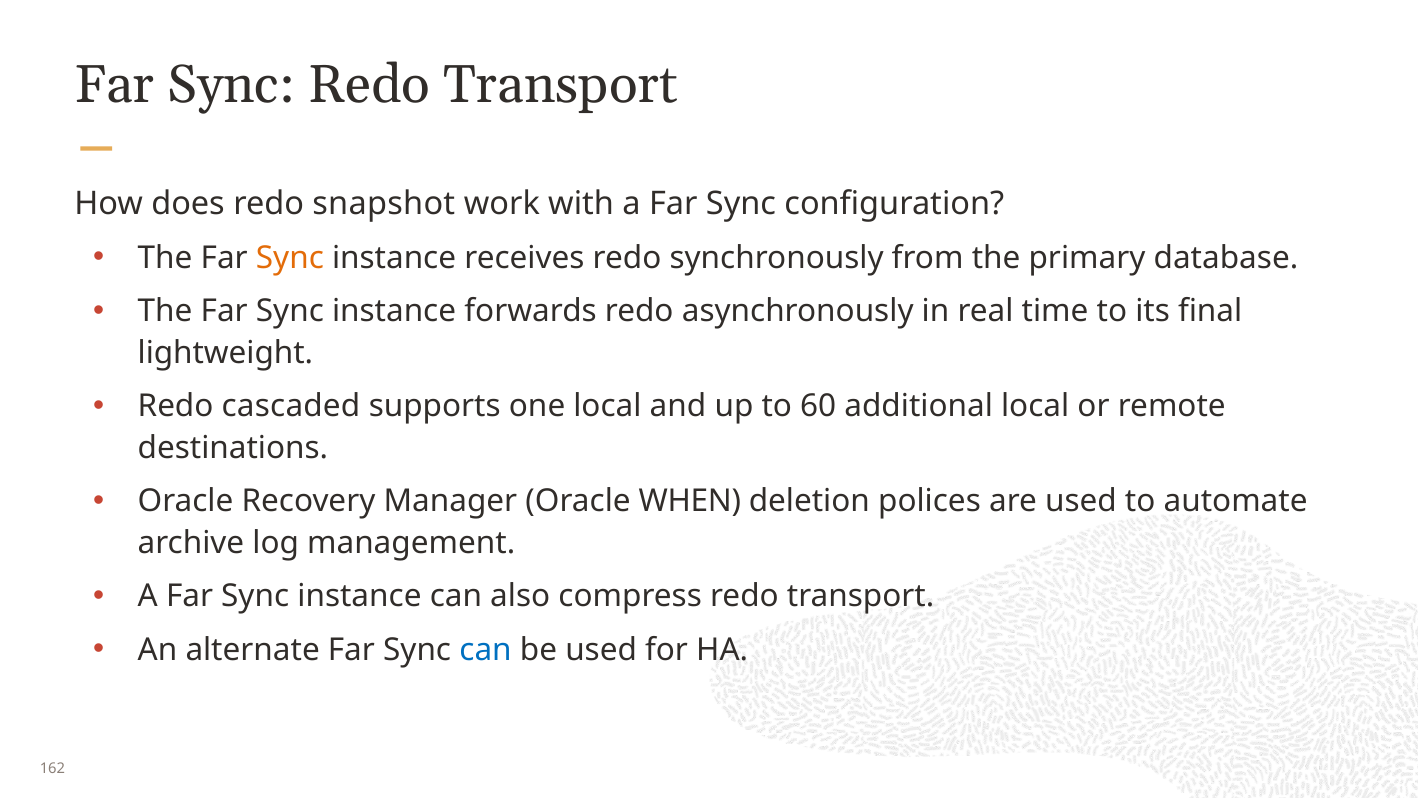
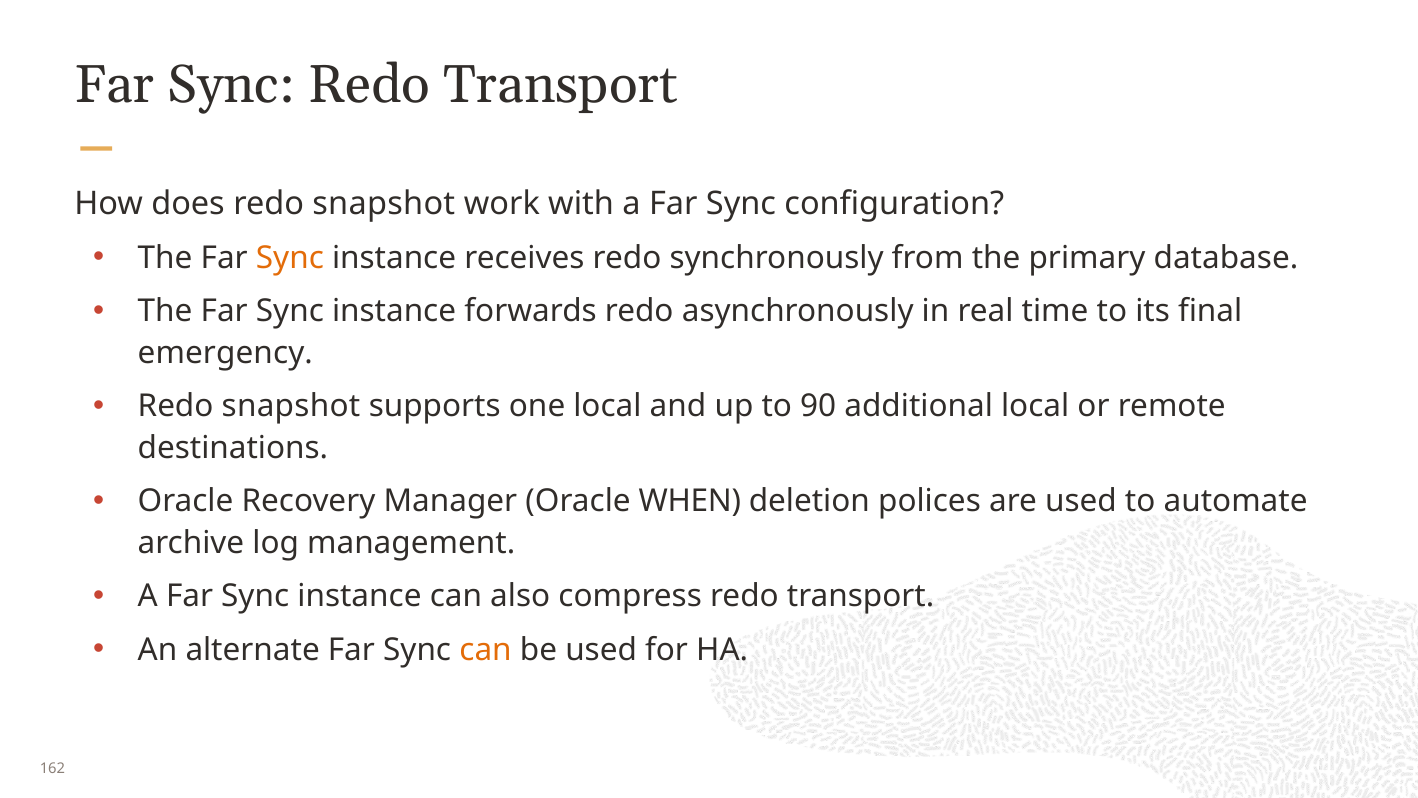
lightweight: lightweight -> emergency
cascaded at (291, 406): cascaded -> snapshot
60: 60 -> 90
can at (486, 650) colour: blue -> orange
